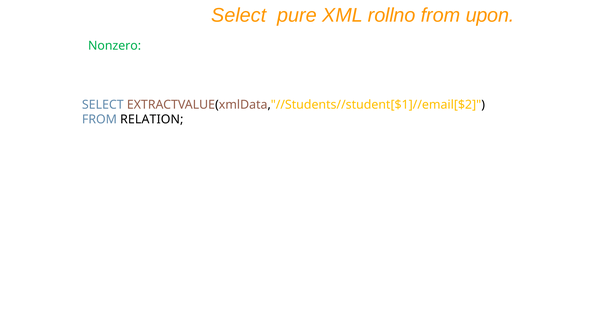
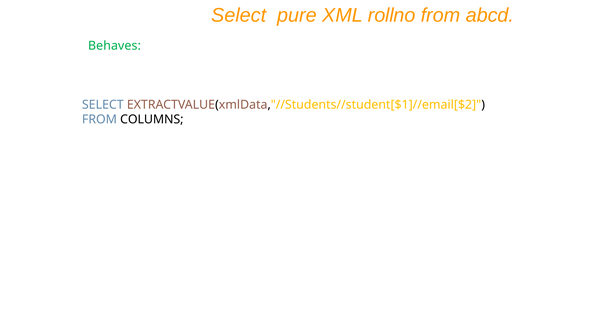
upon: upon -> abcd
Nonzero: Nonzero -> Behaves
RELATION: RELATION -> COLUMNS
